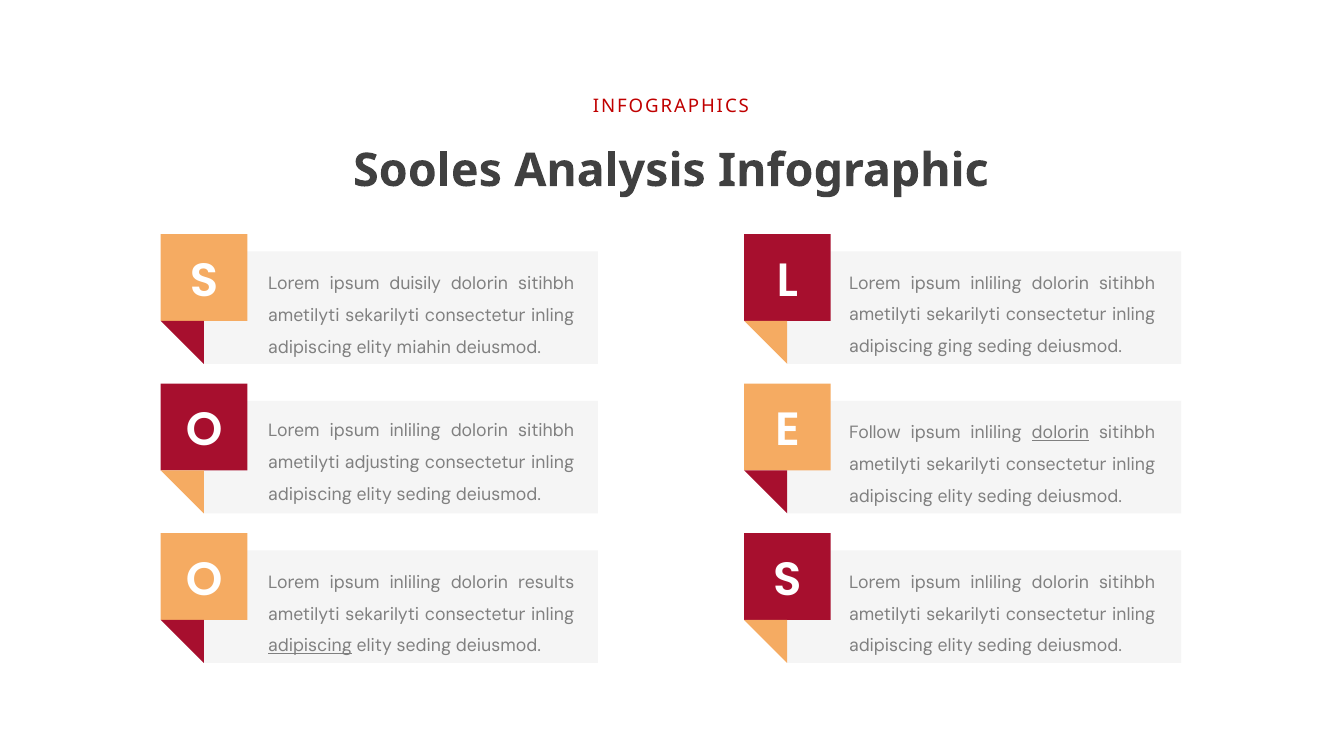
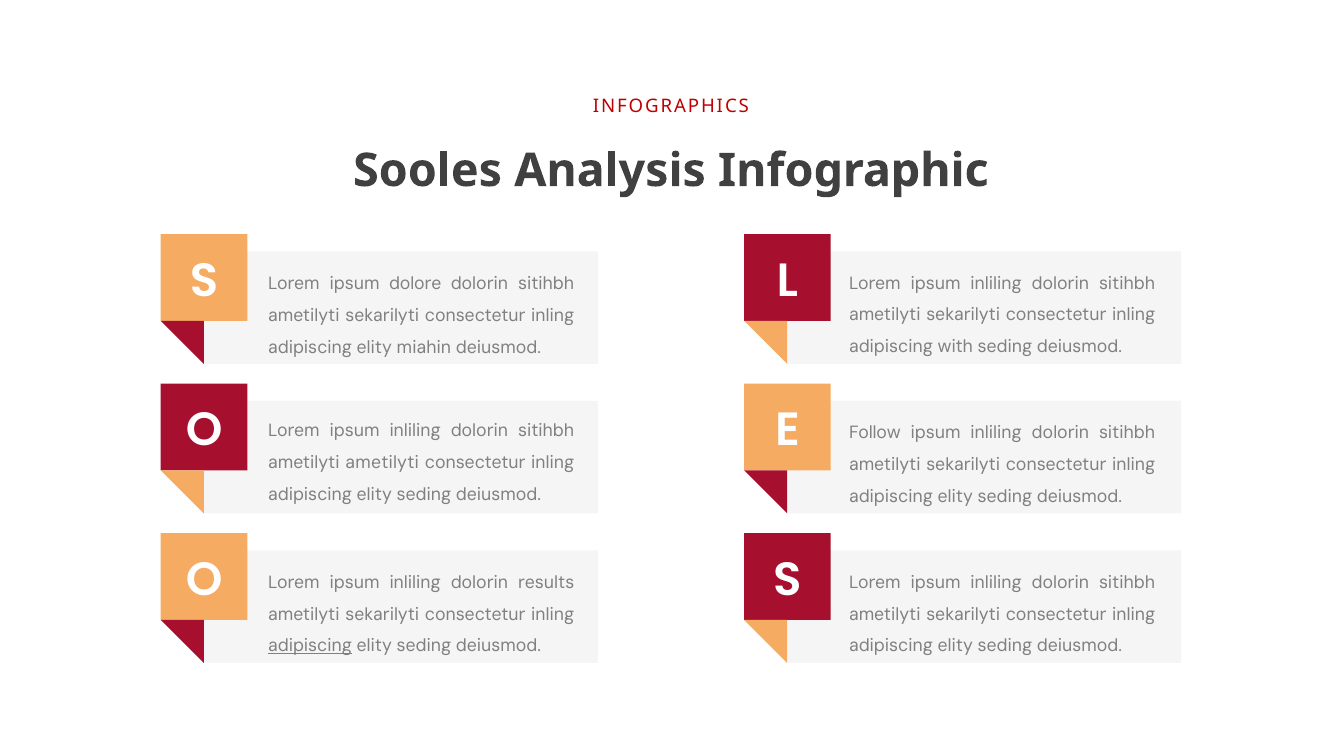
duisily: duisily -> dolore
ging: ging -> with
dolorin at (1060, 433) underline: present -> none
ametilyti adjusting: adjusting -> ametilyti
